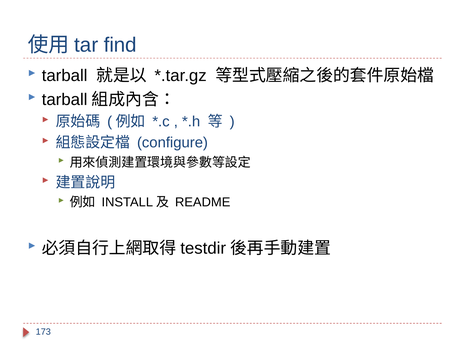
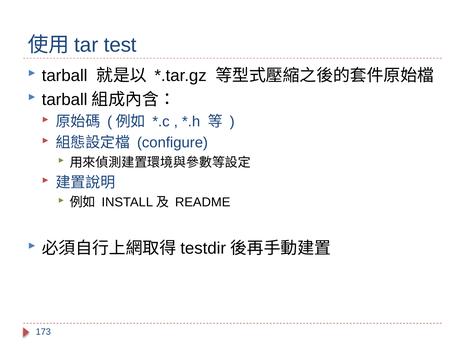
find: find -> test
